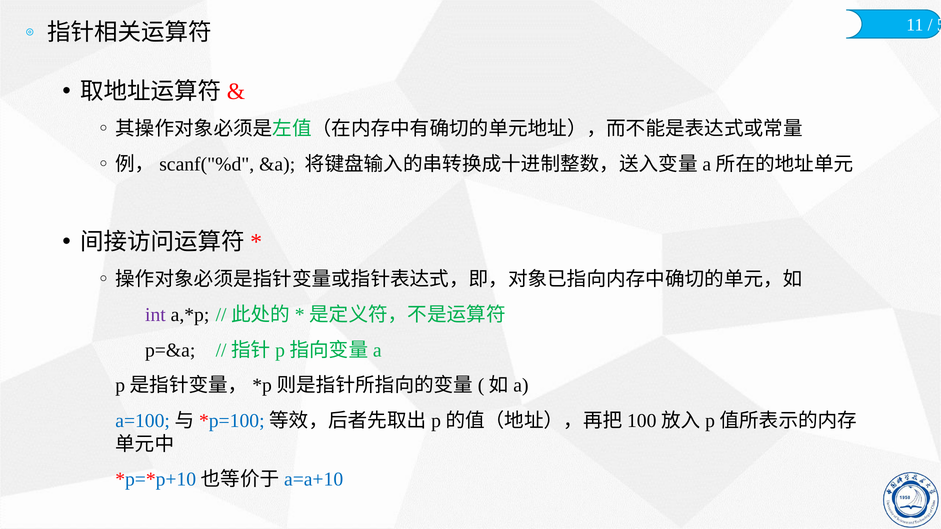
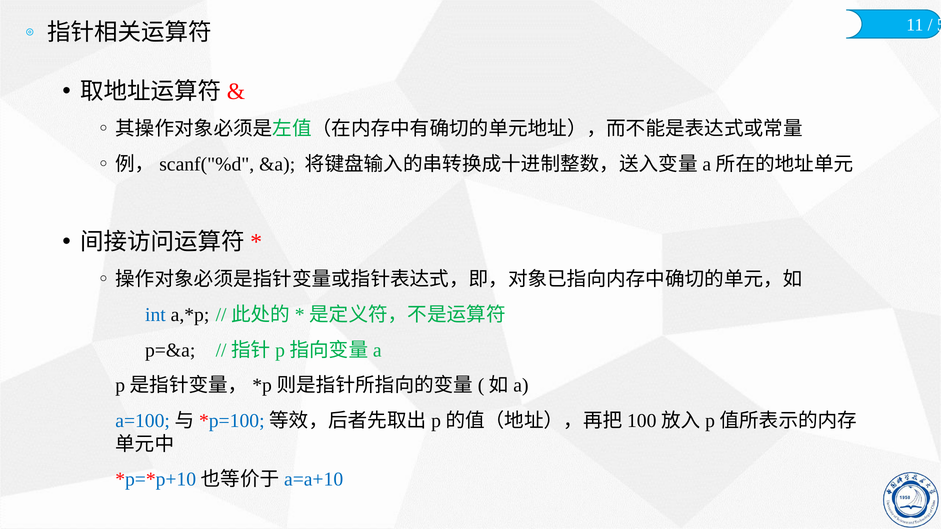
int colour: purple -> blue
